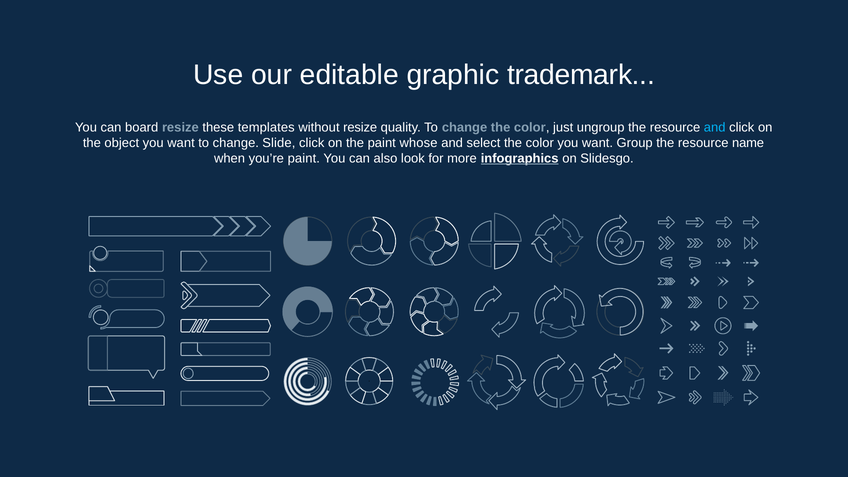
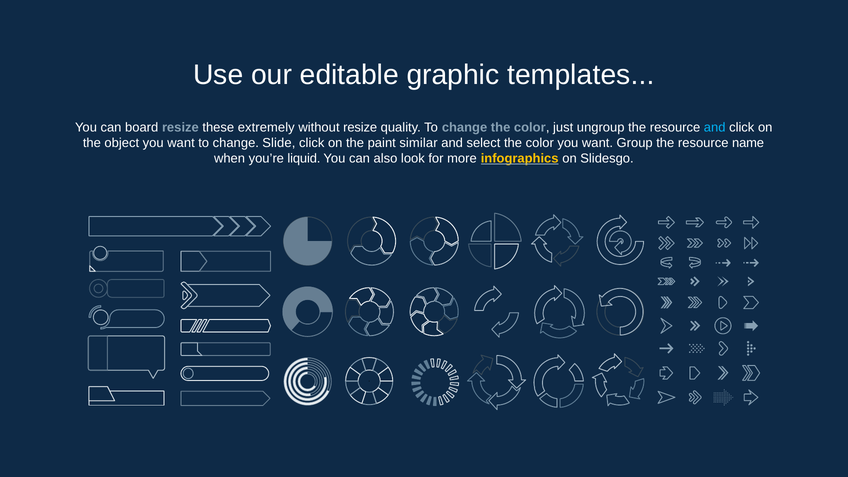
trademark: trademark -> templates
templates: templates -> extremely
whose: whose -> similar
you’re paint: paint -> liquid
infographics colour: white -> yellow
